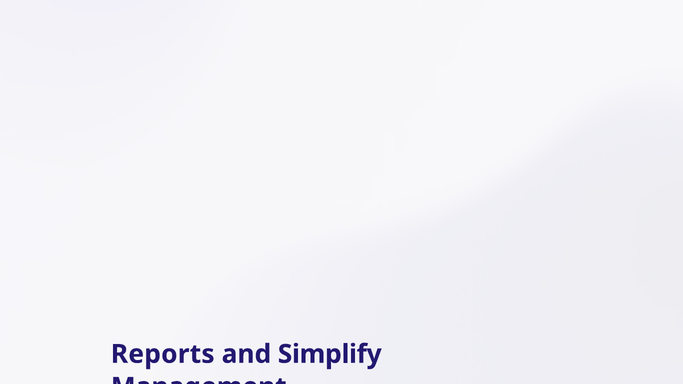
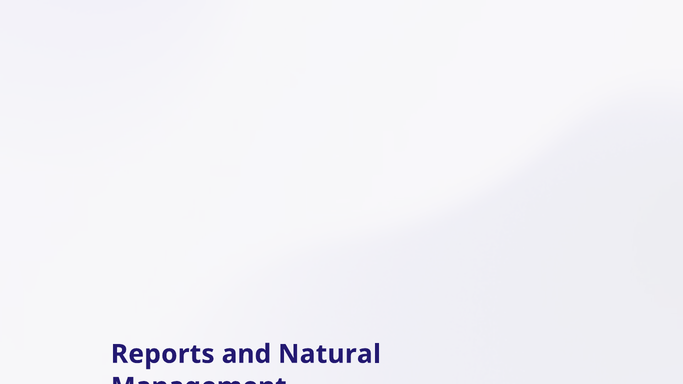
Simplify: Simplify -> Natural
